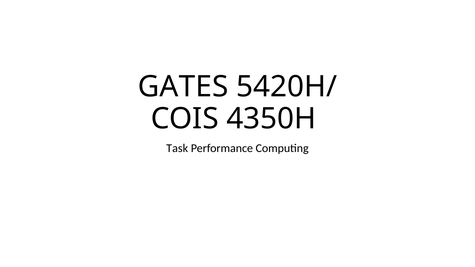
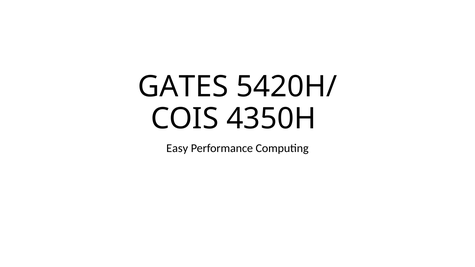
Task: Task -> Easy
